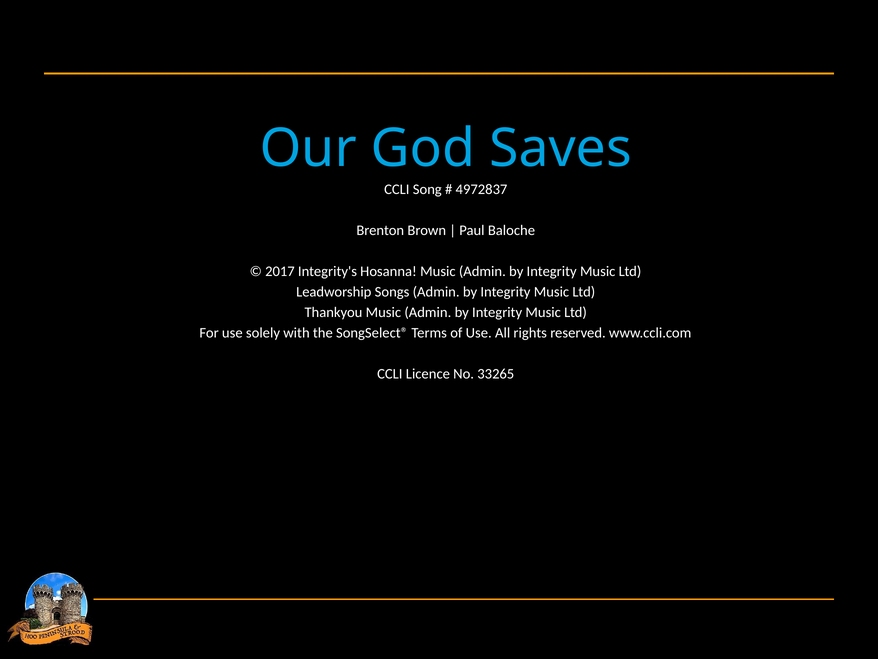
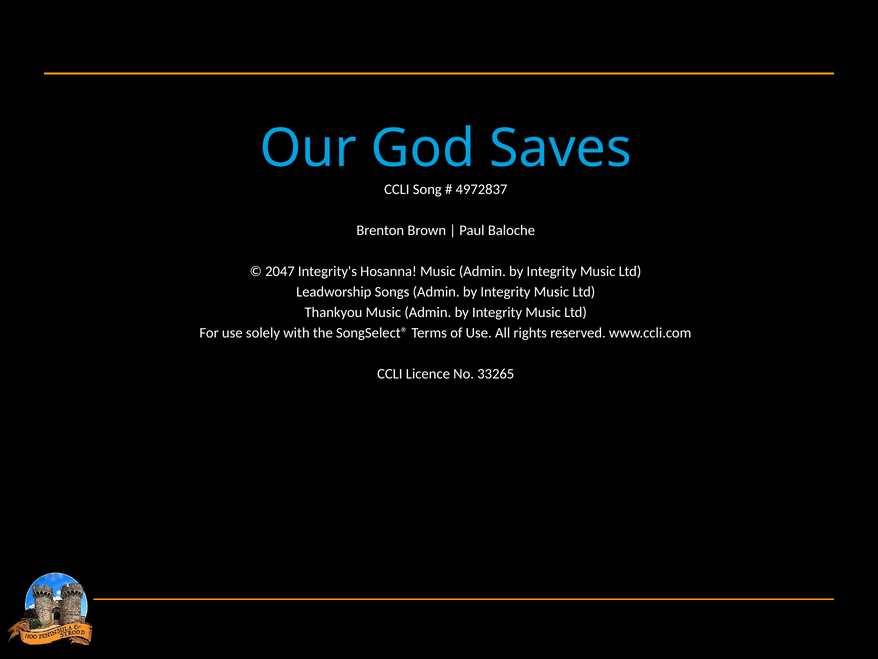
2017: 2017 -> 2047
